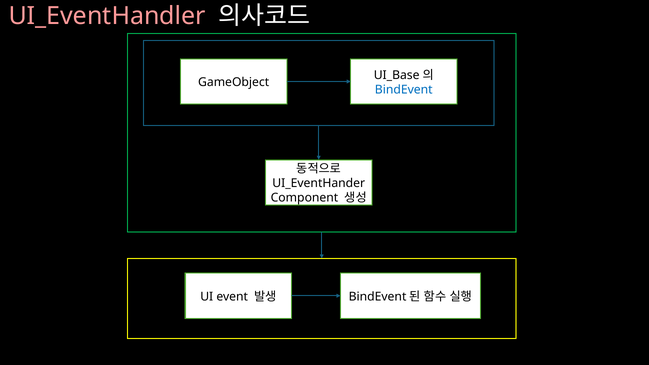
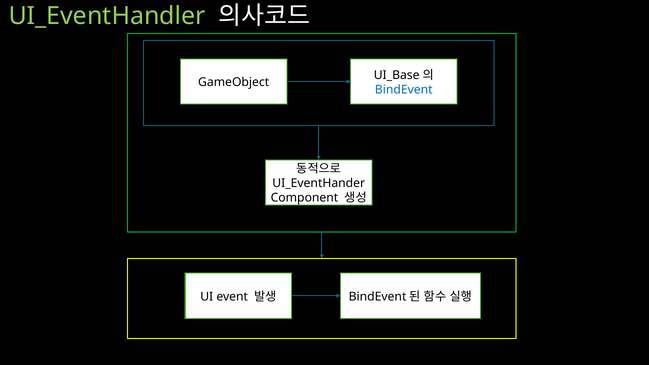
UI_EventHandler colour: pink -> light green
